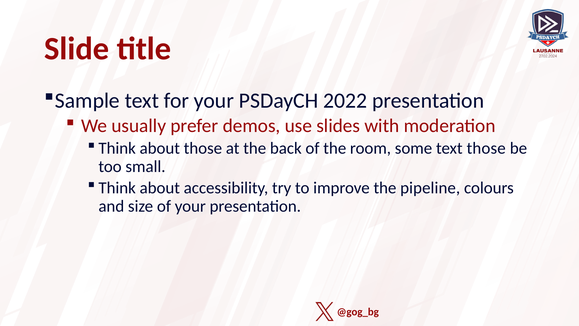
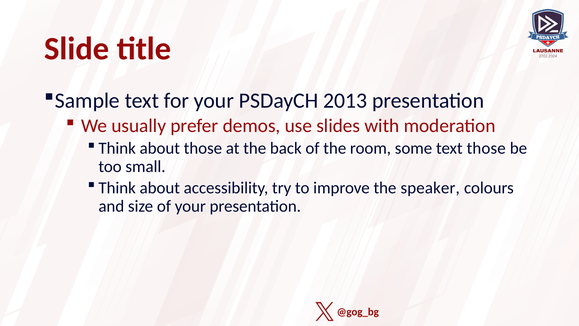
2022: 2022 -> 2013
pipeline: pipeline -> speaker
